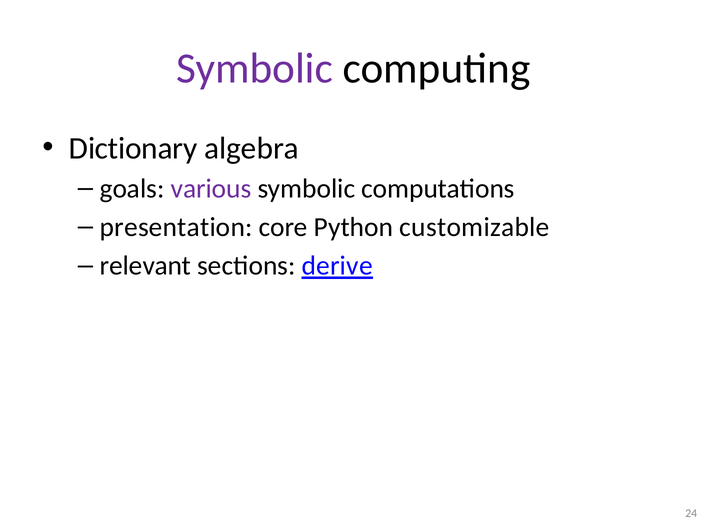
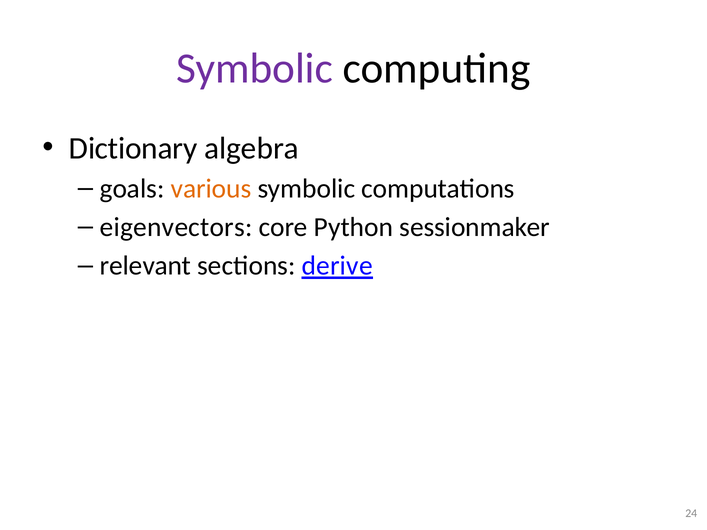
various colour: purple -> orange
presentation: presentation -> eigenvectors
customizable: customizable -> sessionmaker
